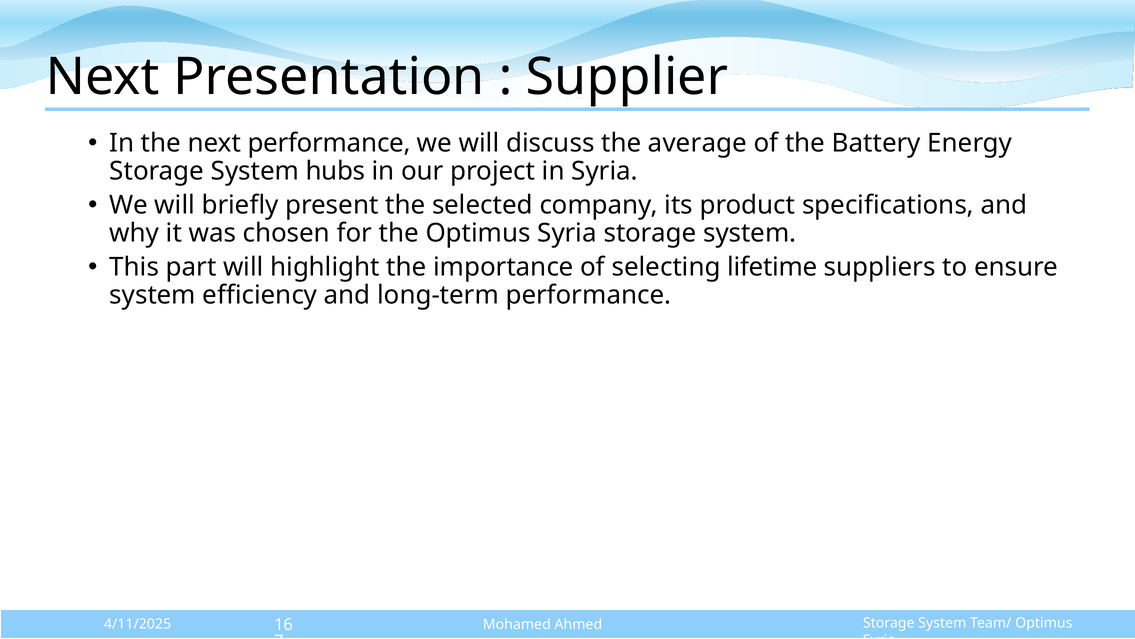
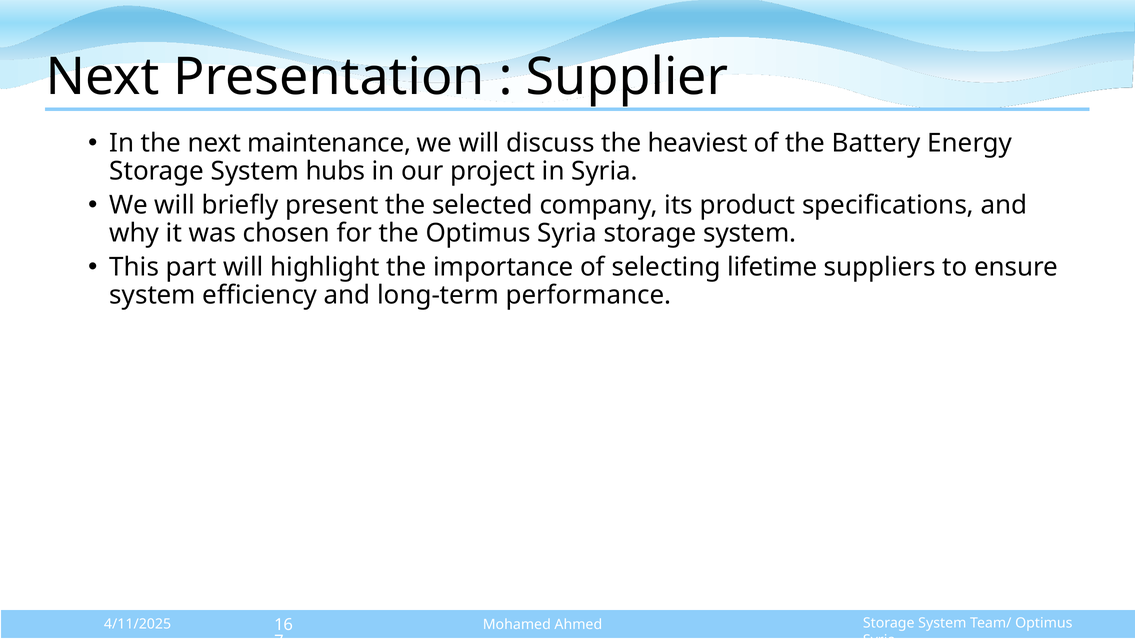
next performance: performance -> maintenance
average: average -> heaviest
